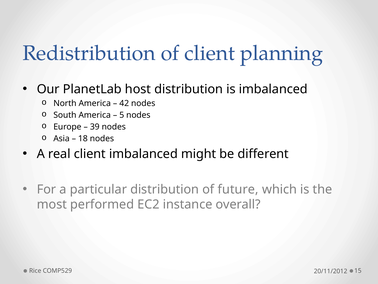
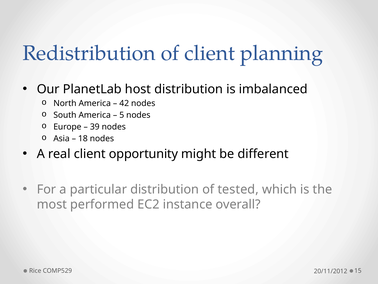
client imbalanced: imbalanced -> opportunity
future: future -> tested
